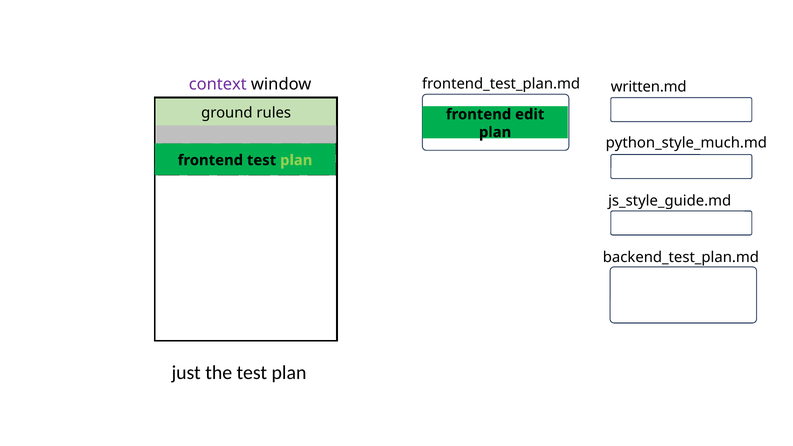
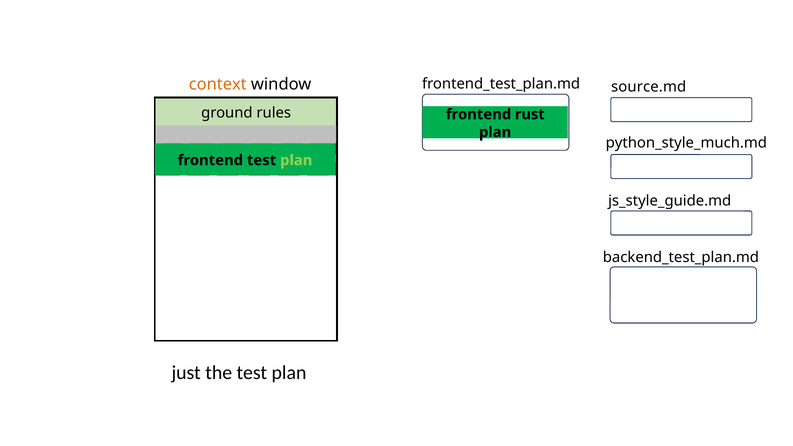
context colour: purple -> orange
written.md: written.md -> source.md
edit: edit -> rust
